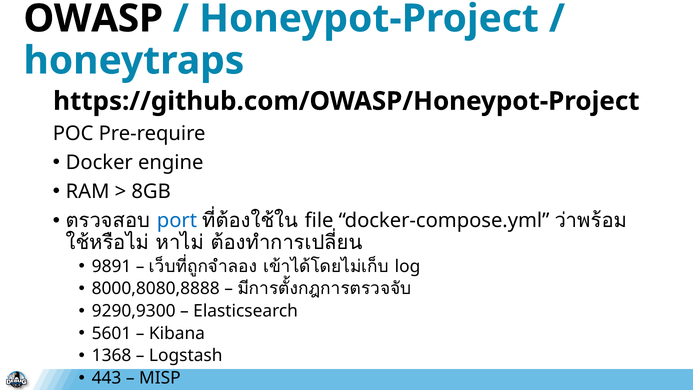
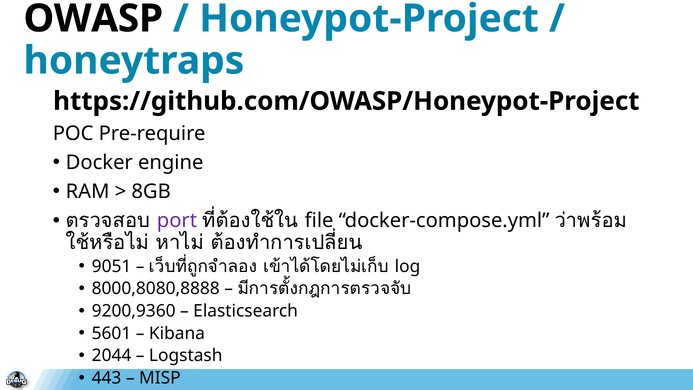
port colour: blue -> purple
9891: 9891 -> 9051
9290,9300: 9290,9300 -> 9200,9360
1368: 1368 -> 2044
